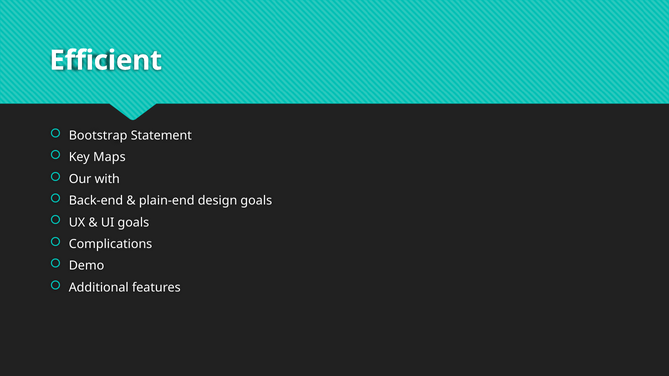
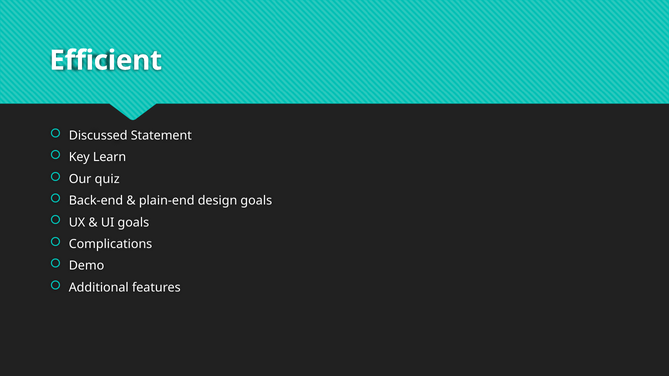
Bootstrap: Bootstrap -> Discussed
Maps: Maps -> Learn
with: with -> quiz
